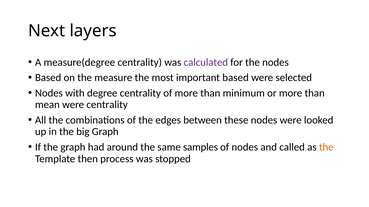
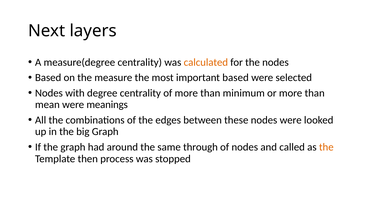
calculated colour: purple -> orange
were centrality: centrality -> meanings
samples: samples -> through
